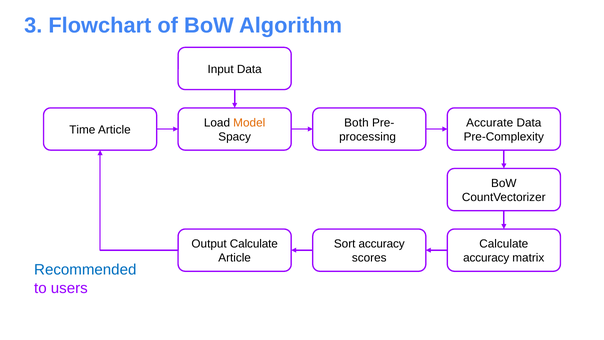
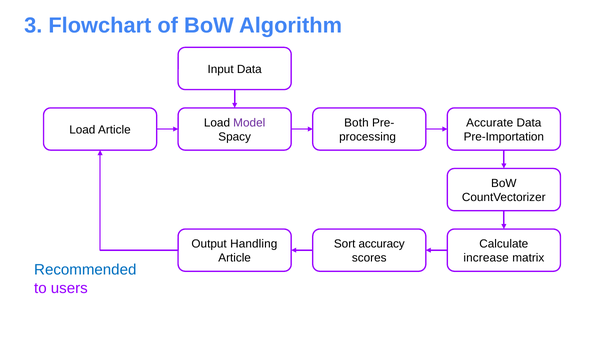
Model colour: orange -> purple
Time at (82, 130): Time -> Load
Pre-Complexity: Pre-Complexity -> Pre-Importation
Output Calculate: Calculate -> Handling
accuracy at (486, 258): accuracy -> increase
